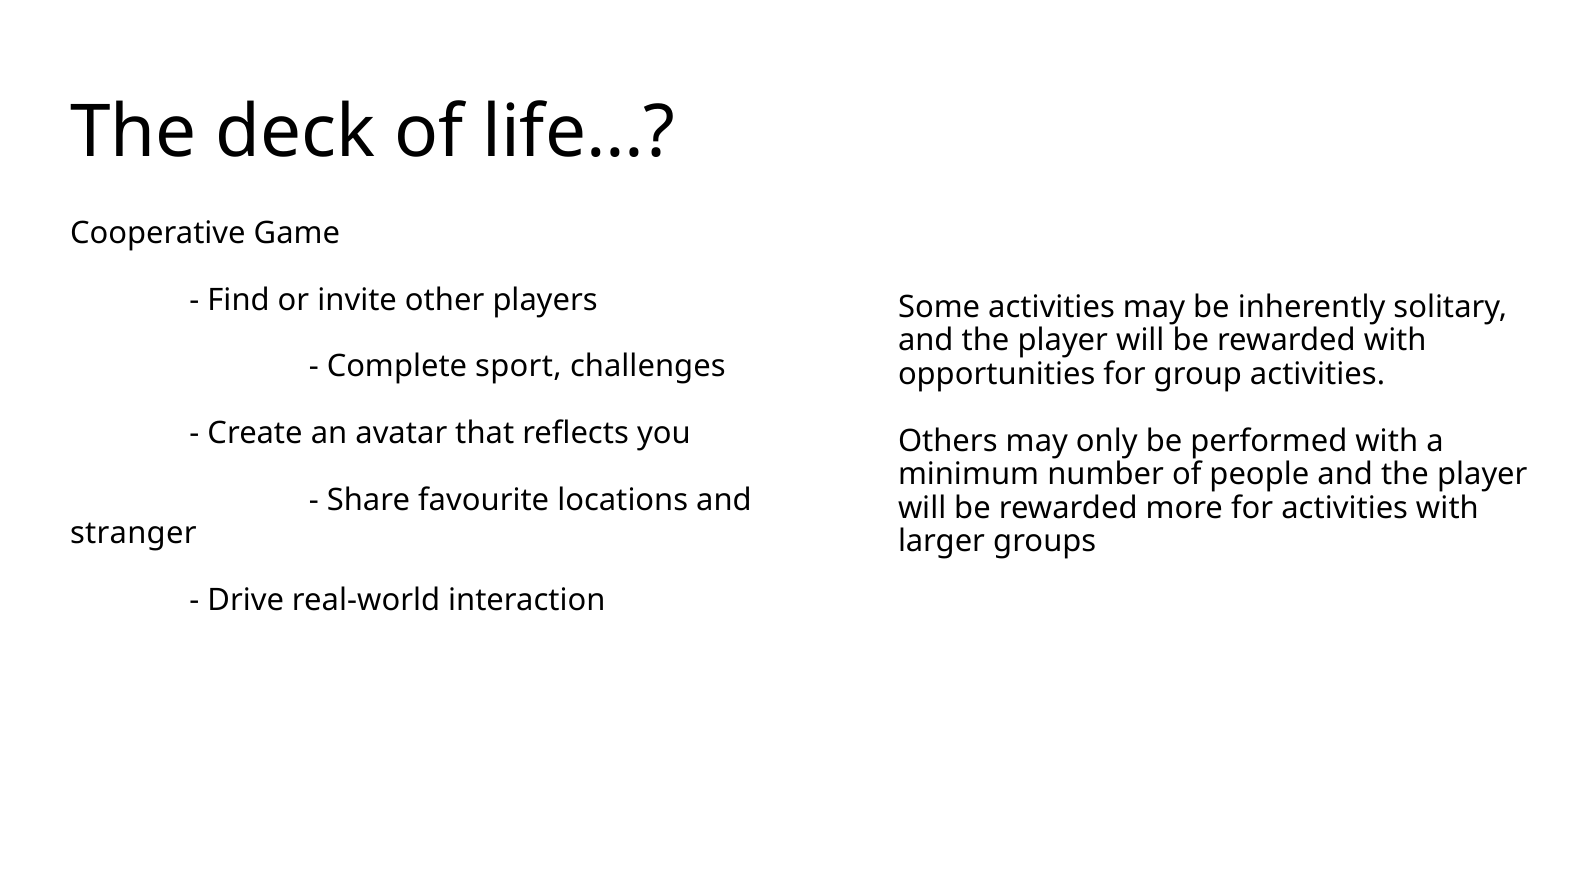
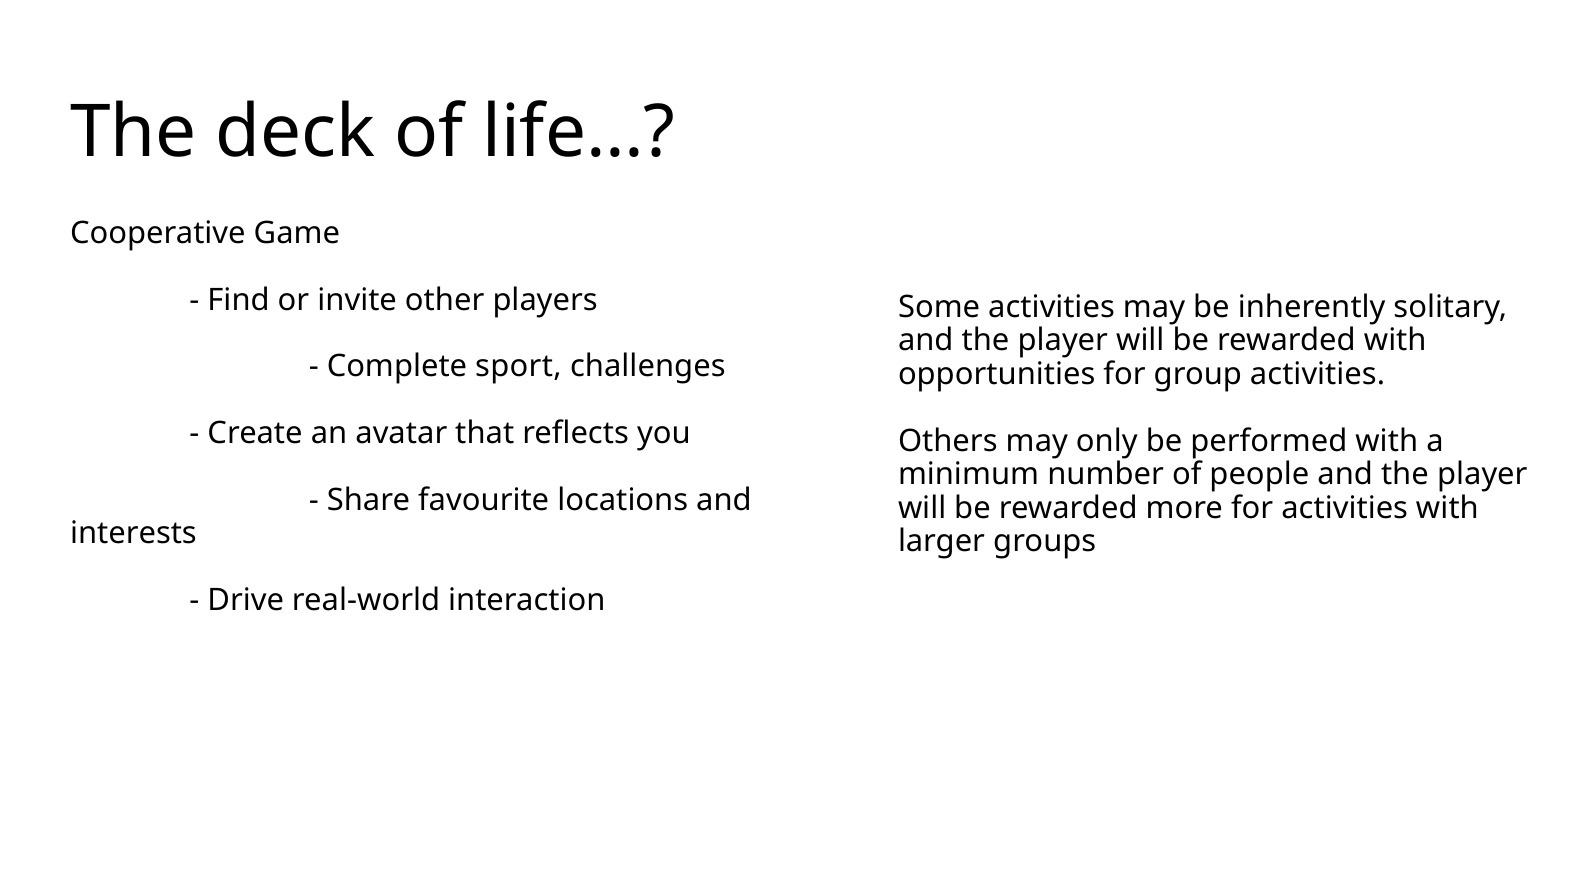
stranger: stranger -> interests
